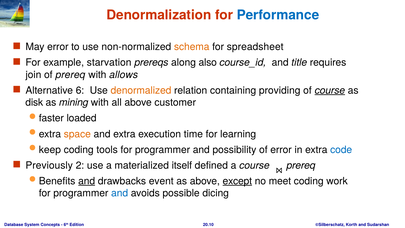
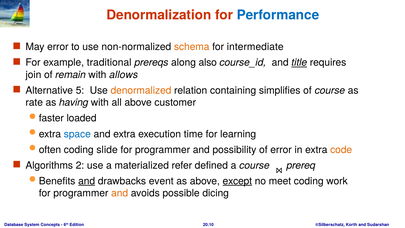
spreadsheet: spreadsheet -> intermediate
starvation: starvation -> traditional
title underline: none -> present
of prereq: prereq -> remain
6: 6 -> 5
providing: providing -> simplifies
course at (330, 90) underline: present -> none
disk: disk -> rate
mining: mining -> having
space colour: orange -> blue
keep: keep -> often
tools: tools -> slide
code colour: blue -> orange
Previously: Previously -> Algorithms
itself: itself -> refer
and at (120, 193) colour: blue -> orange
